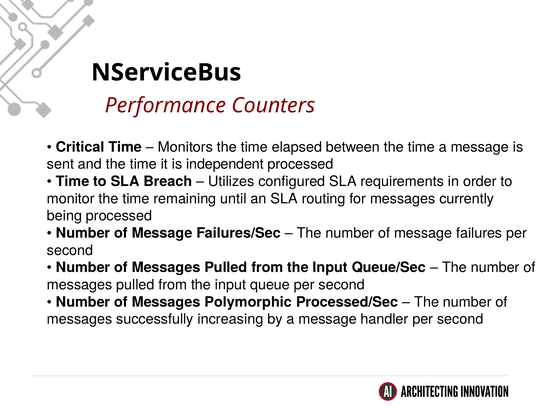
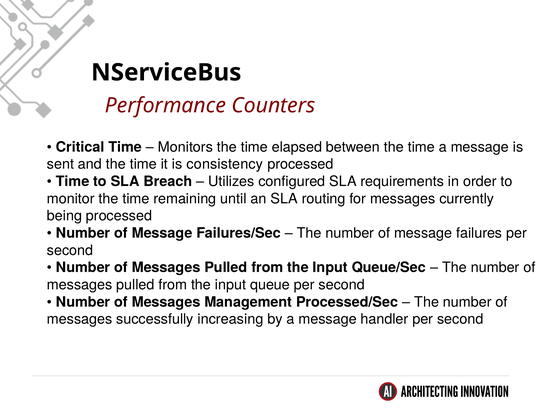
independent: independent -> consistency
Polymorphic: Polymorphic -> Management
